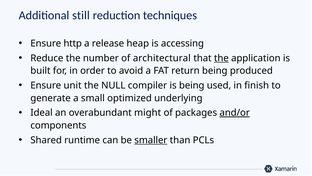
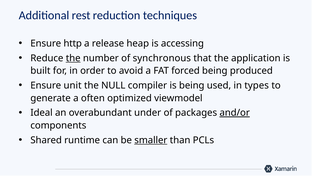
still: still -> rest
the at (73, 58) underline: none -> present
architectural: architectural -> synchronous
the at (221, 58) underline: present -> none
return: return -> forced
finish: finish -> types
small: small -> often
underlying: underlying -> viewmodel
might: might -> under
